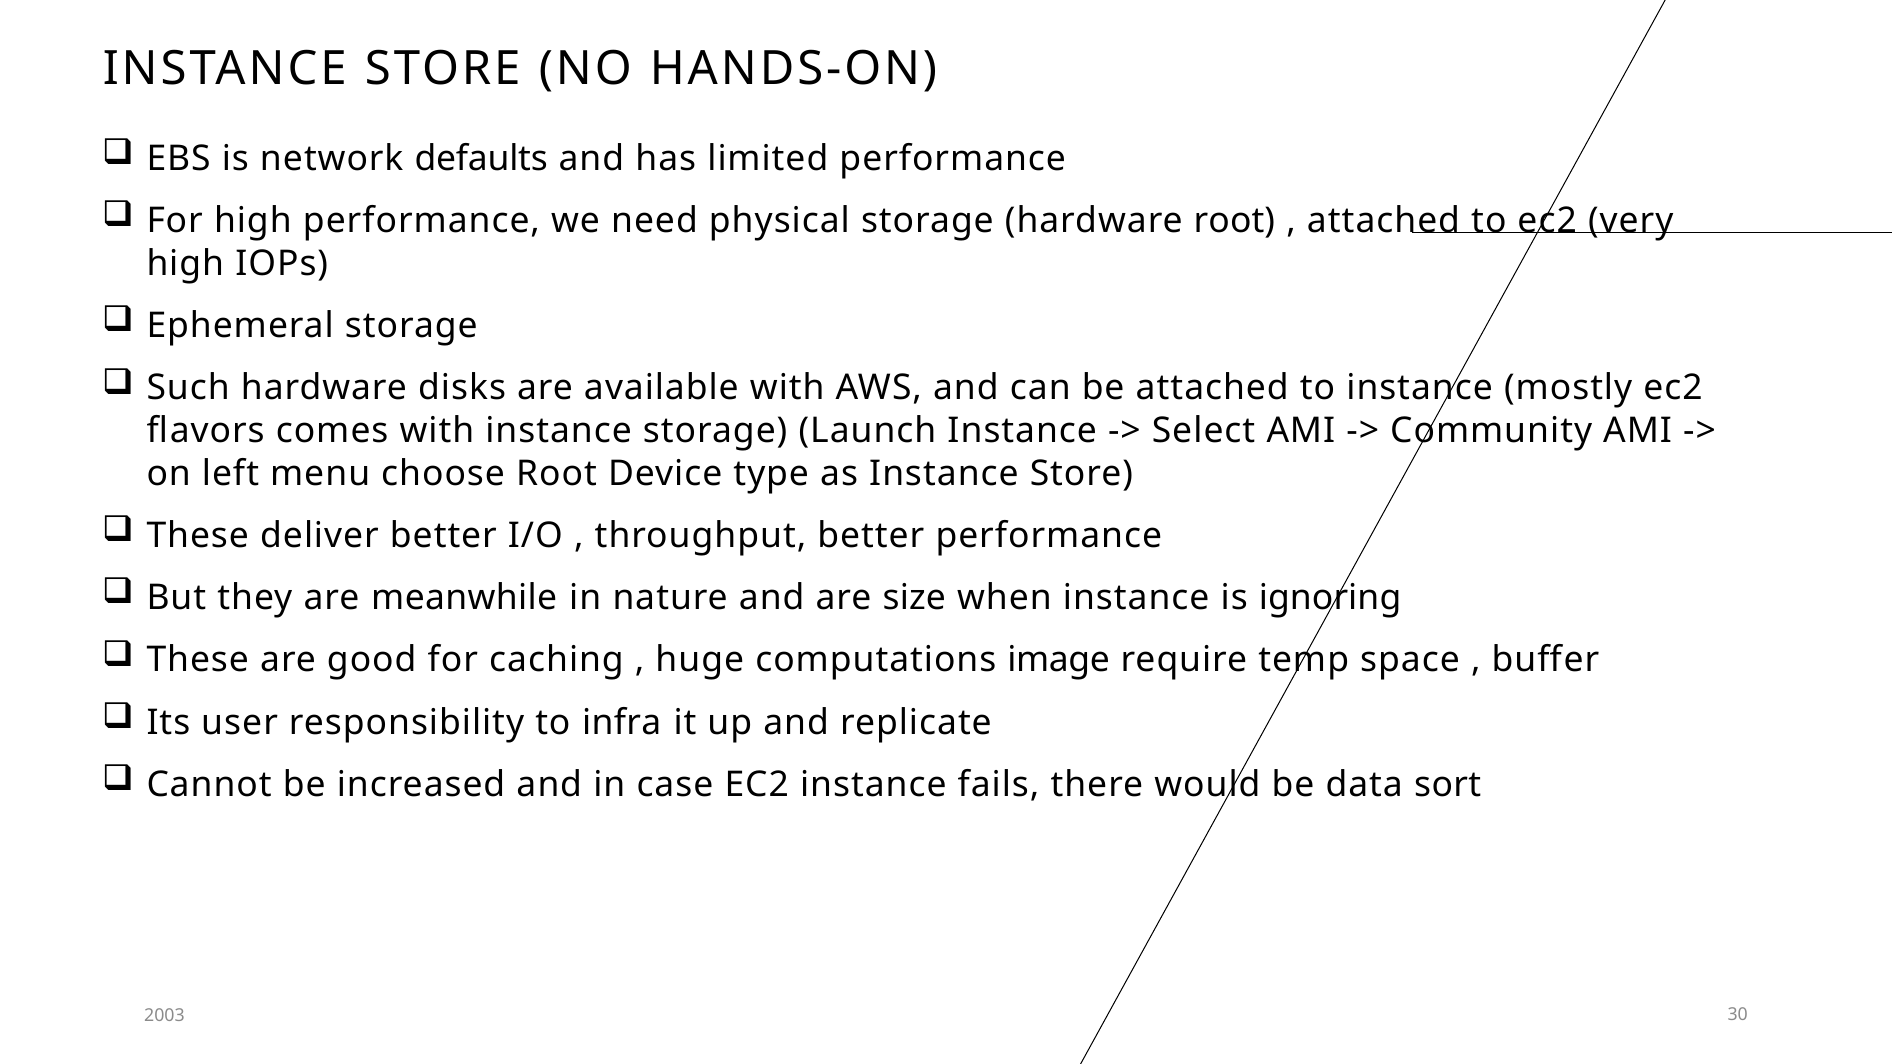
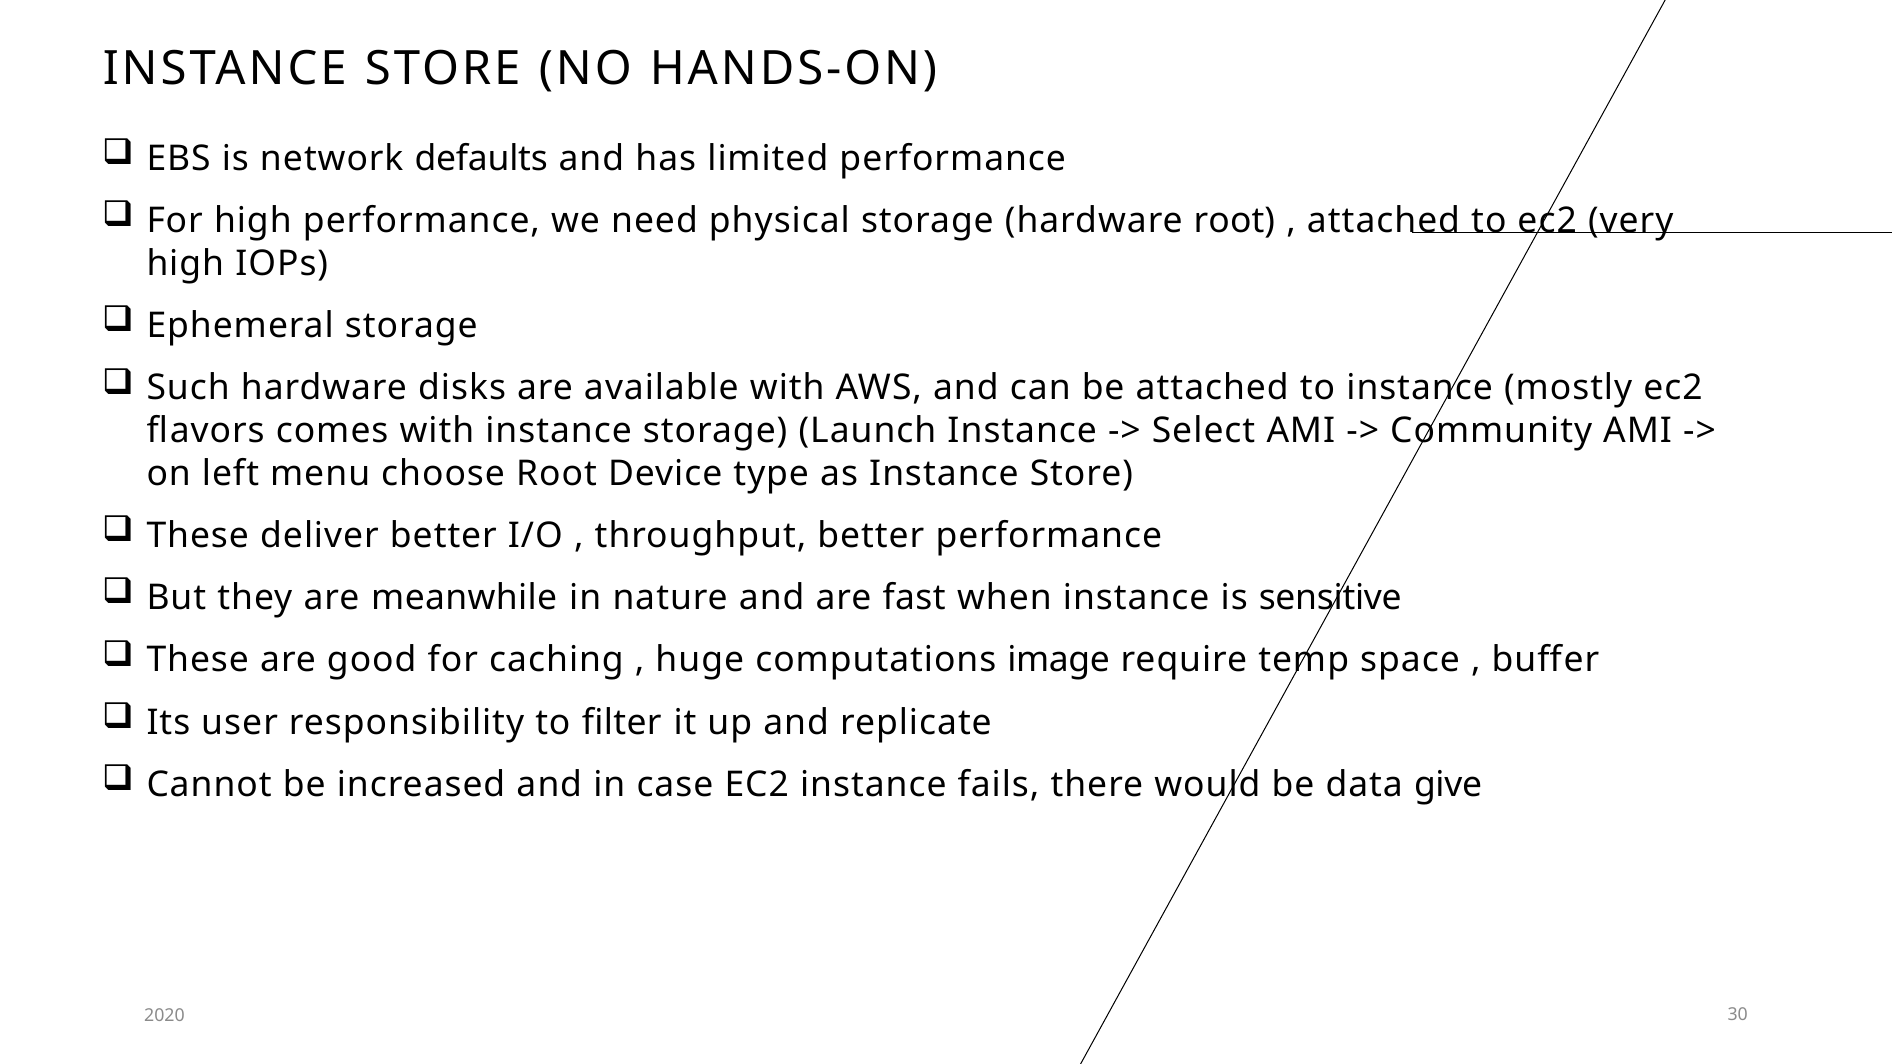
size: size -> fast
ignoring: ignoring -> sensitive
infra: infra -> filter
sort: sort -> give
2003: 2003 -> 2020
